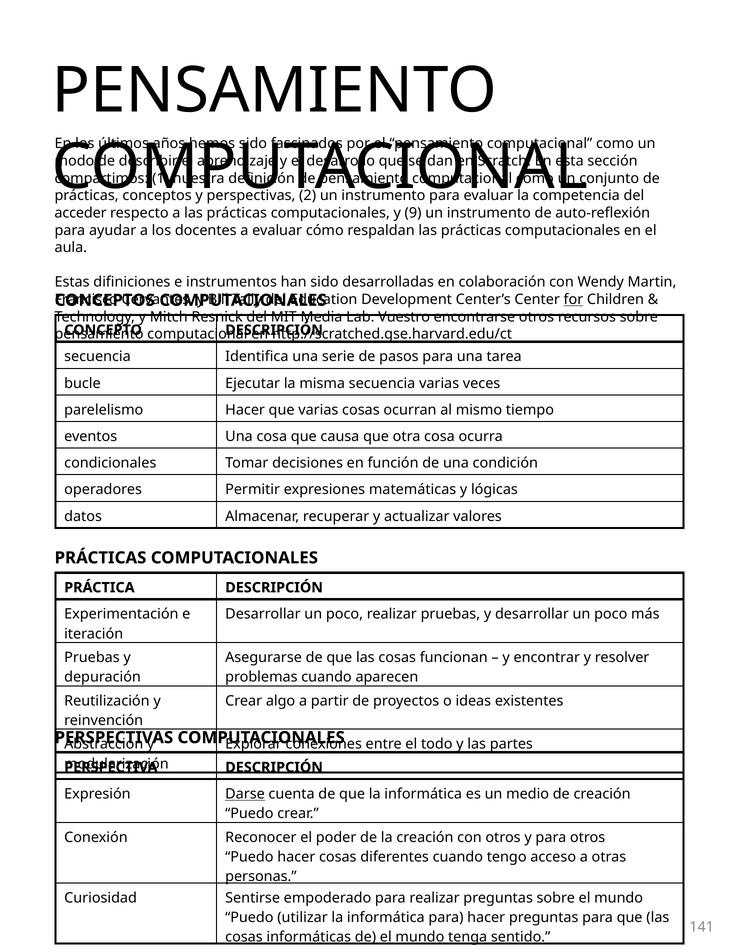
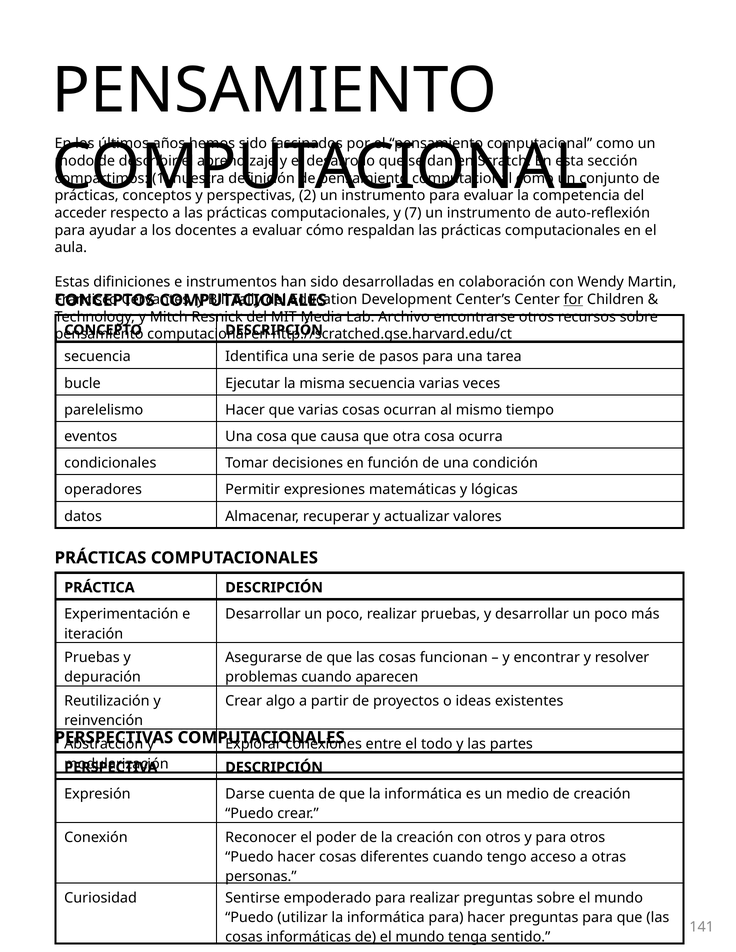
9: 9 -> 7
Vuestro: Vuestro -> Archivo
Darse underline: present -> none
